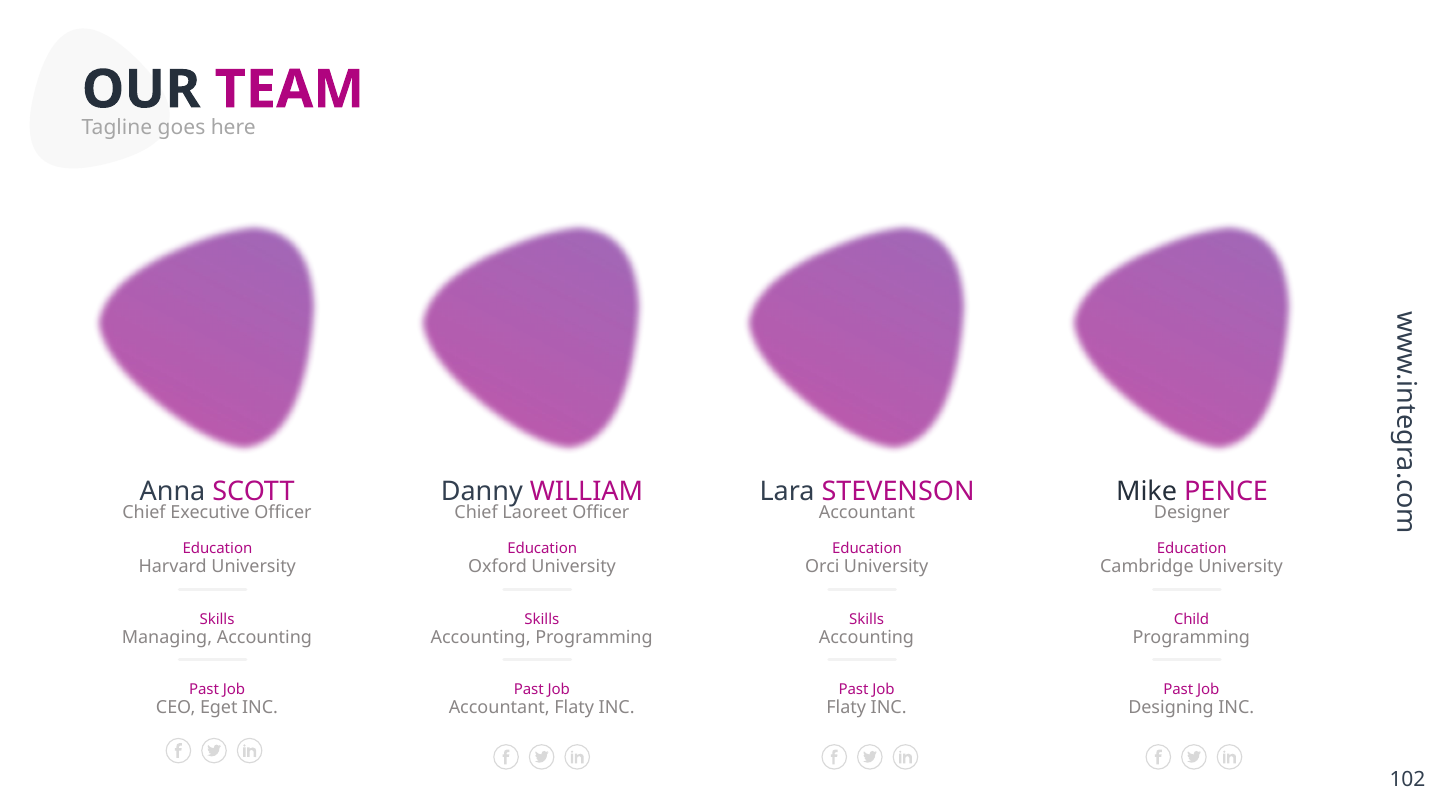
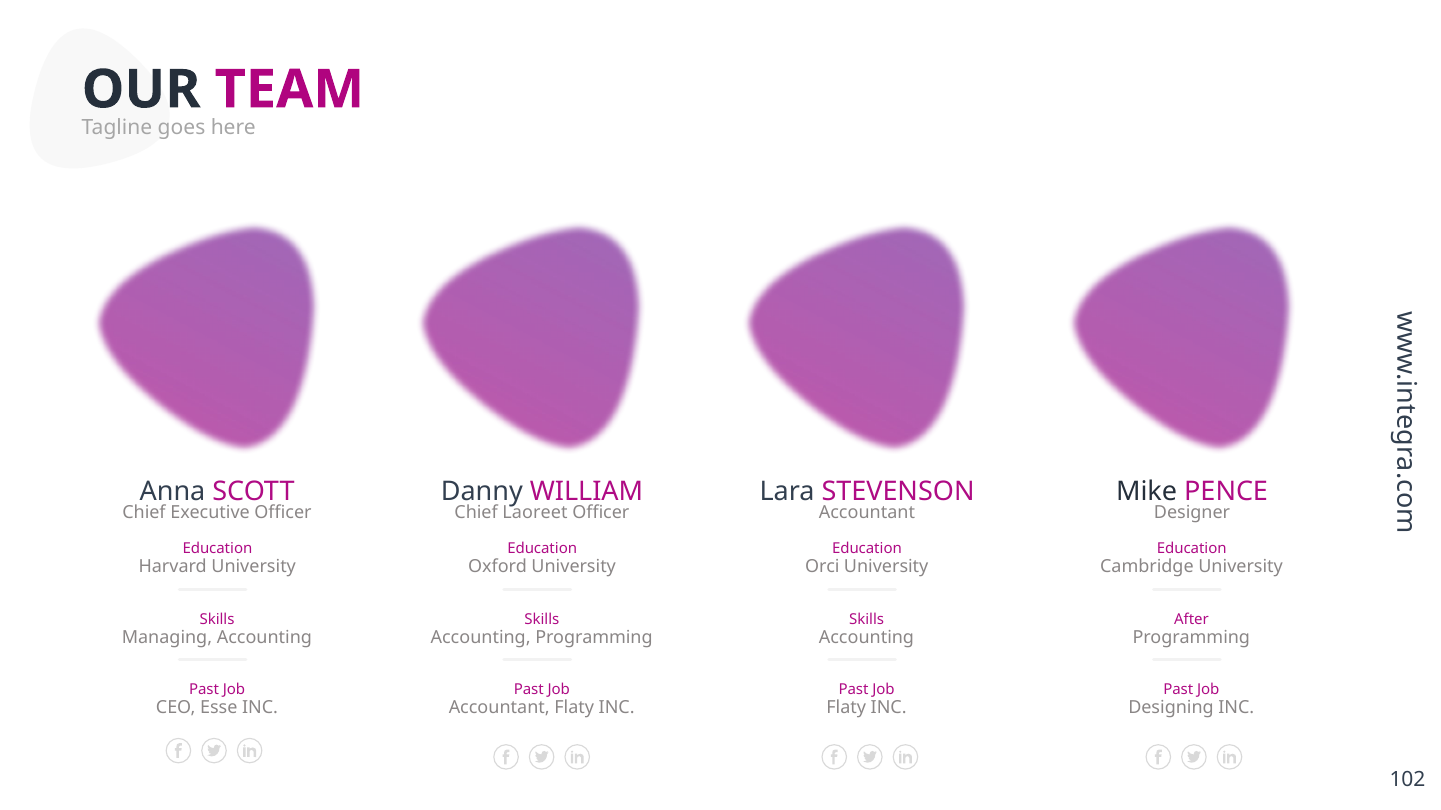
Child: Child -> After
Eget: Eget -> Esse
